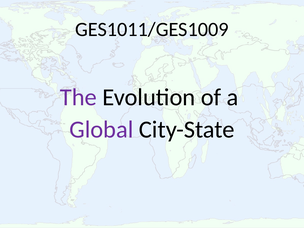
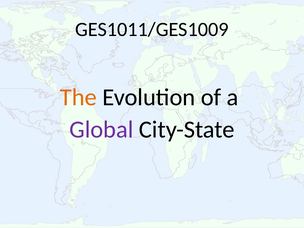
The colour: purple -> orange
